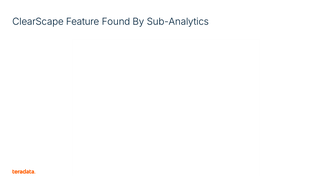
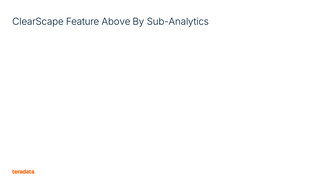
Found: Found -> Above
